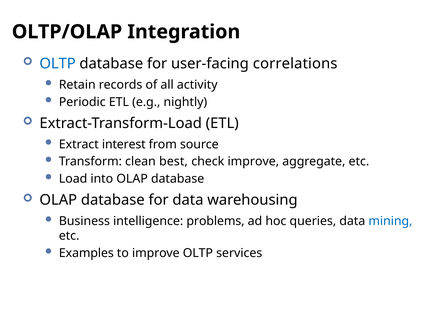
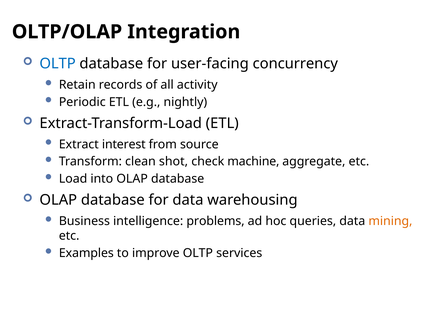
correlations: correlations -> concurrency
best: best -> shot
check improve: improve -> machine
mining colour: blue -> orange
